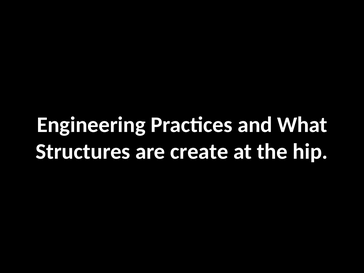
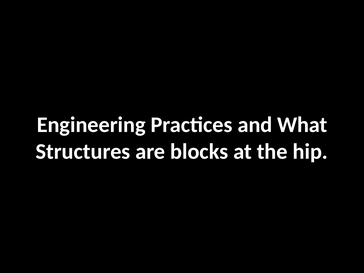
create: create -> blocks
